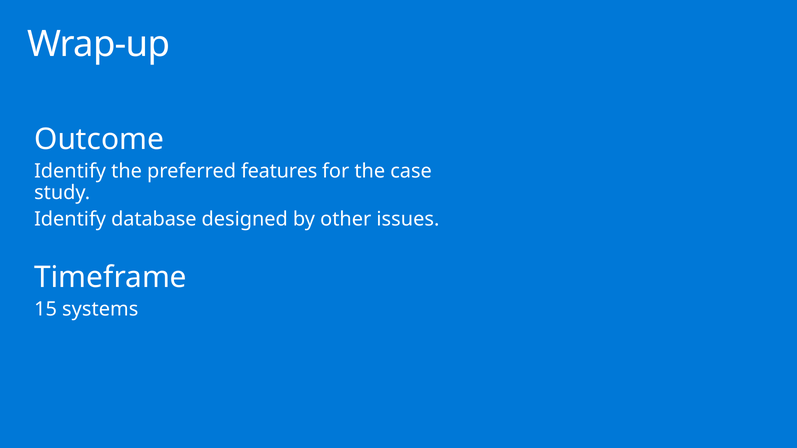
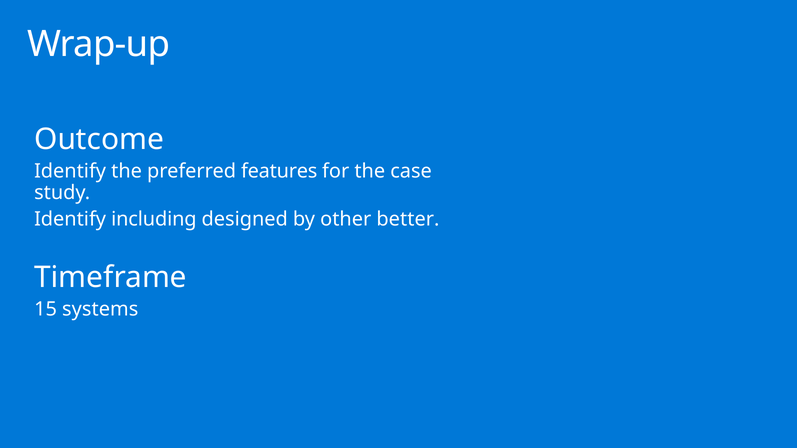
database: database -> including
issues: issues -> better
